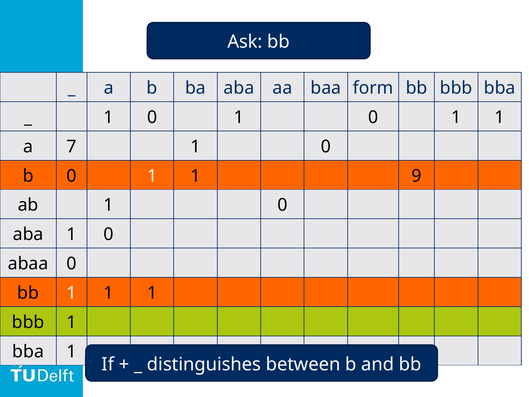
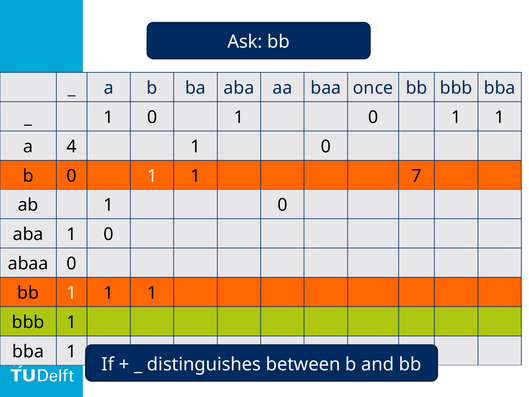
form: form -> once
7: 7 -> 4
9: 9 -> 7
